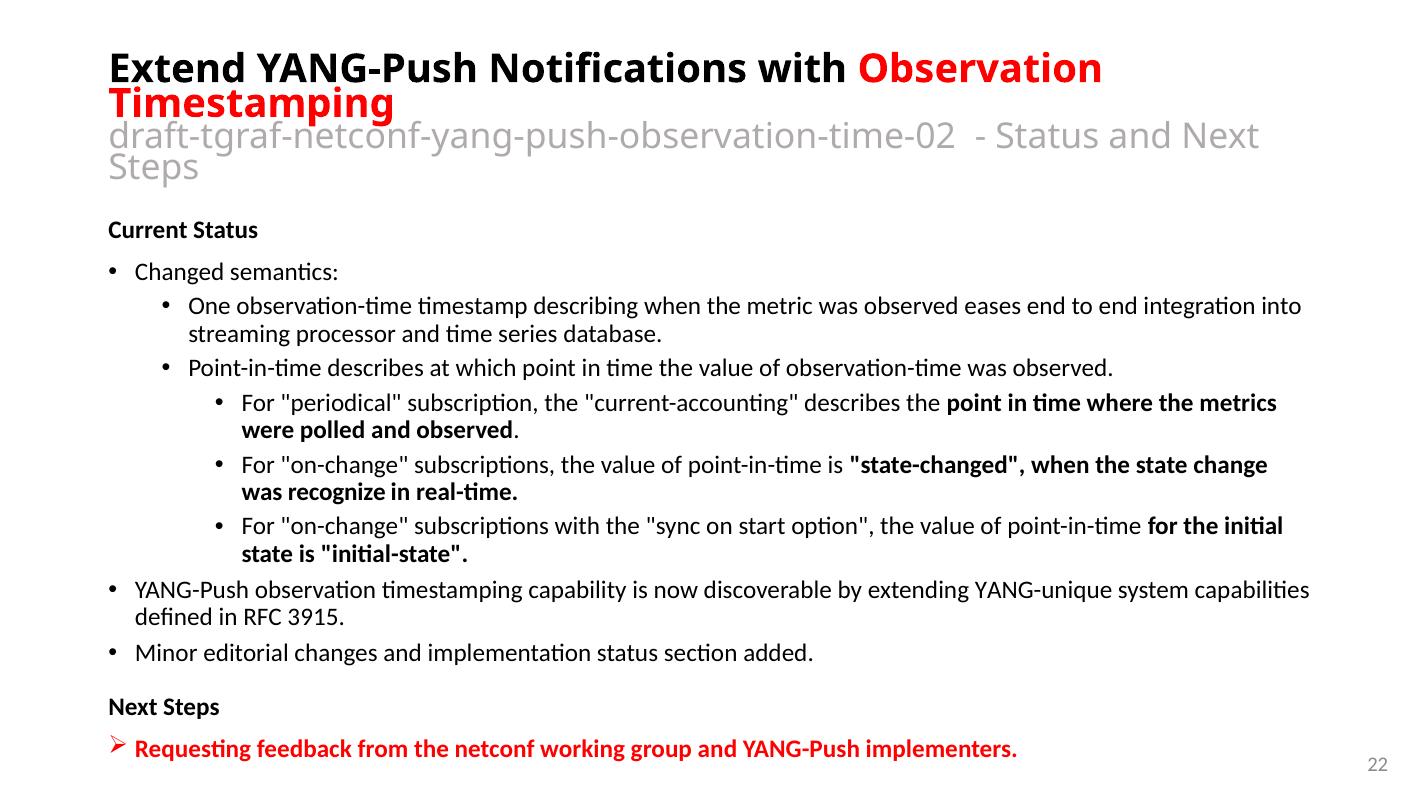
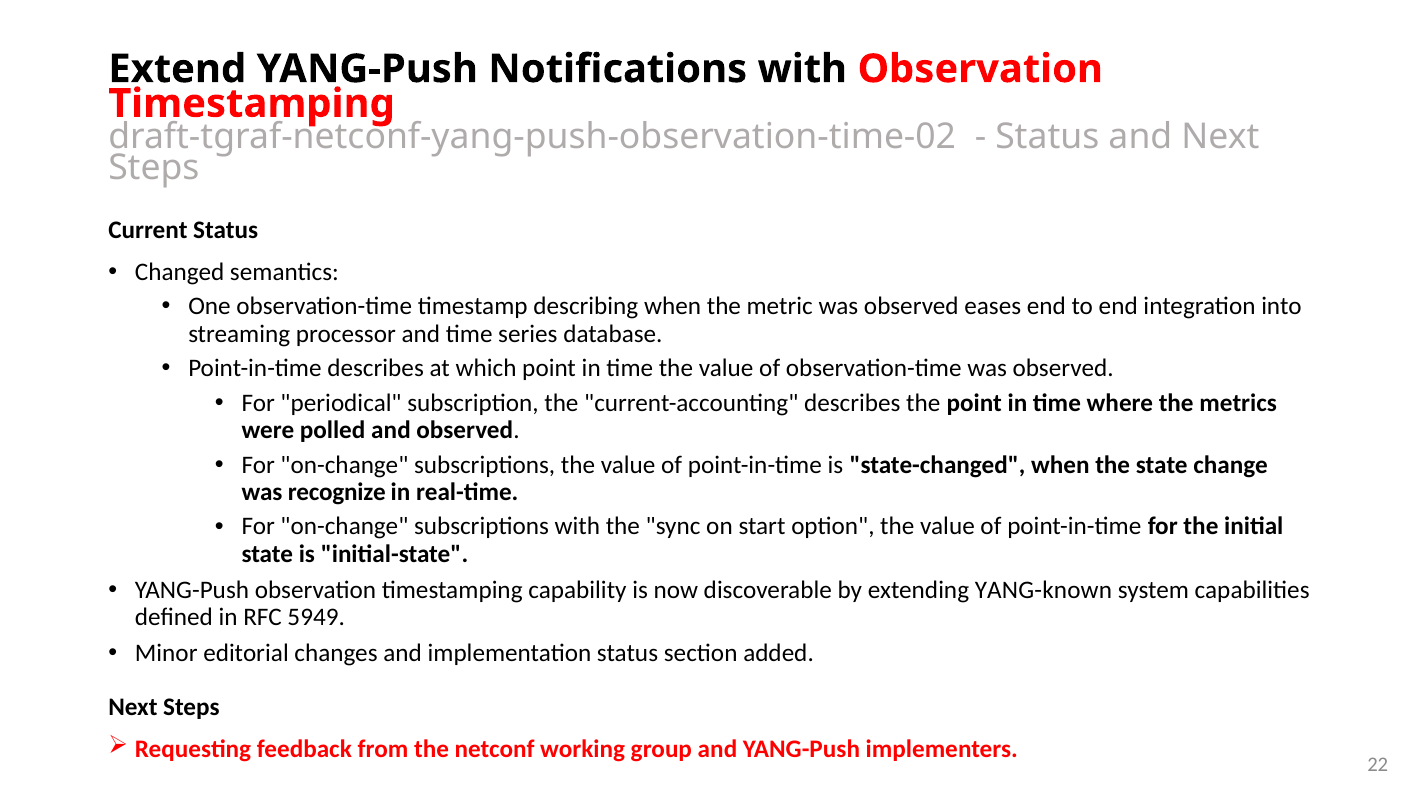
YANG-unique: YANG-unique -> YANG-known
3915: 3915 -> 5949
